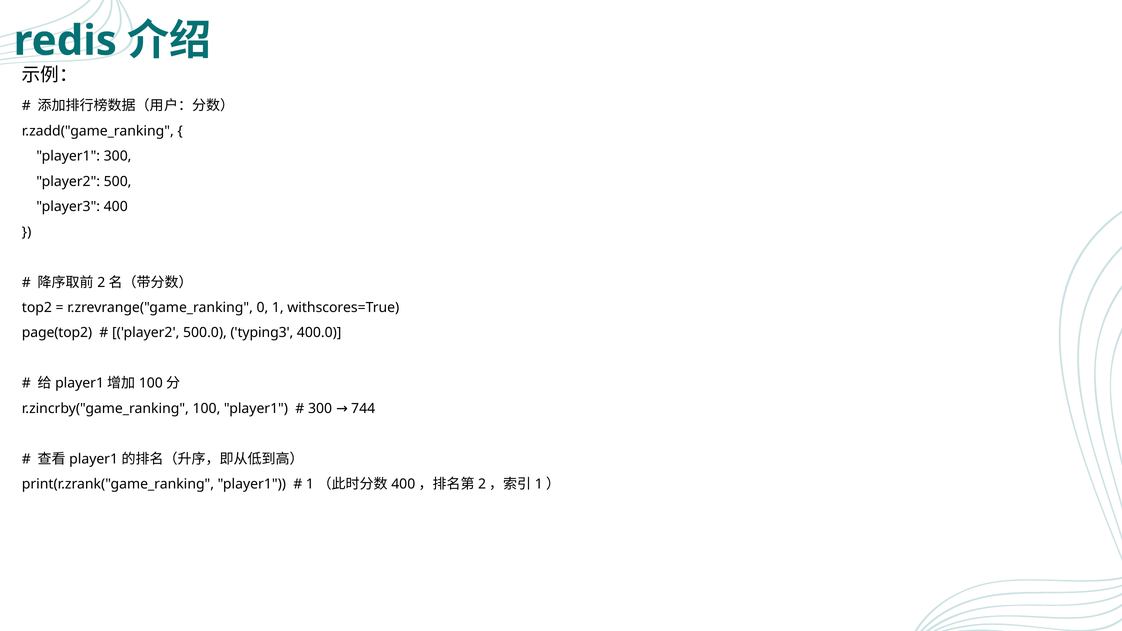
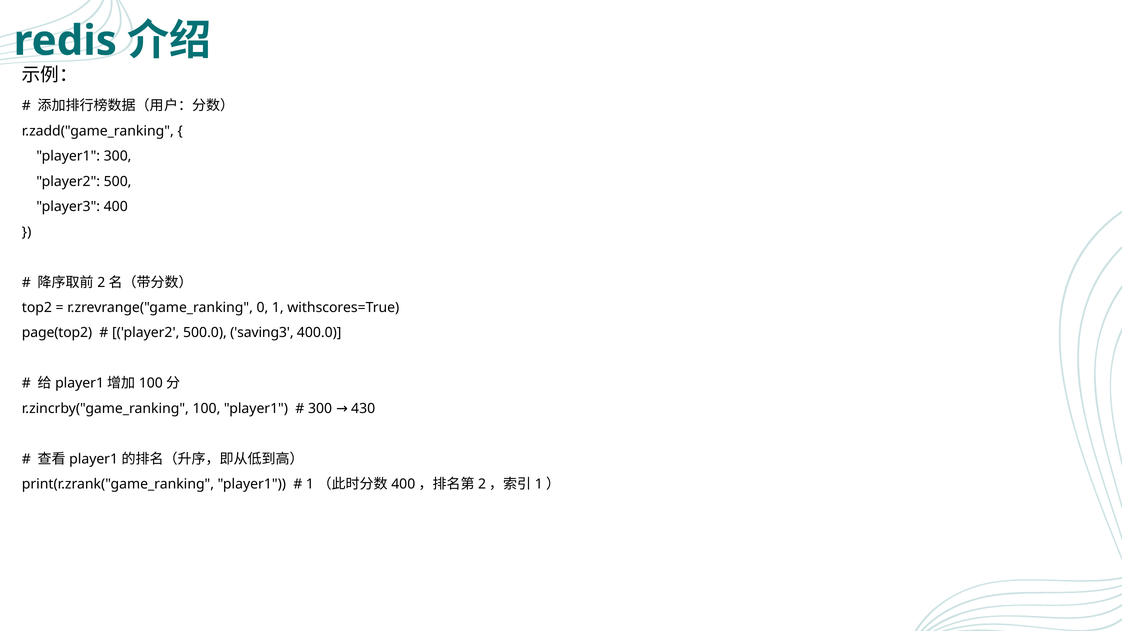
typing3: typing3 -> saving3
744: 744 -> 430
